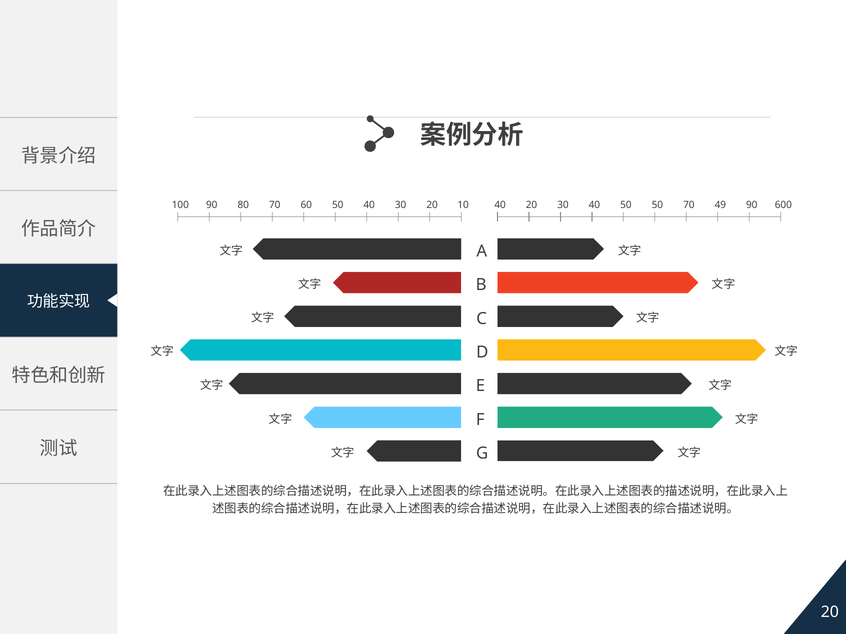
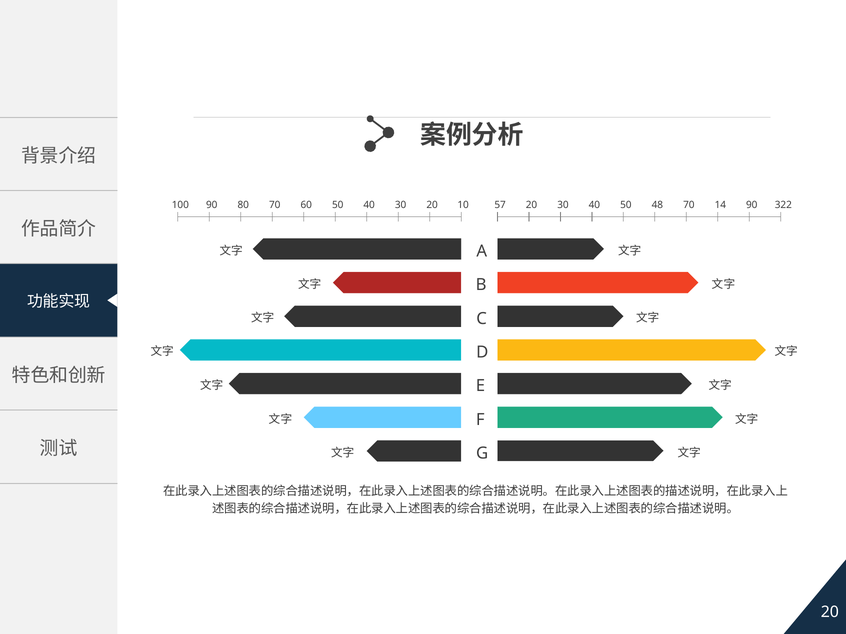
100 40: 40 -> 57
50 50: 50 -> 48
49: 49 -> 14
600: 600 -> 322
